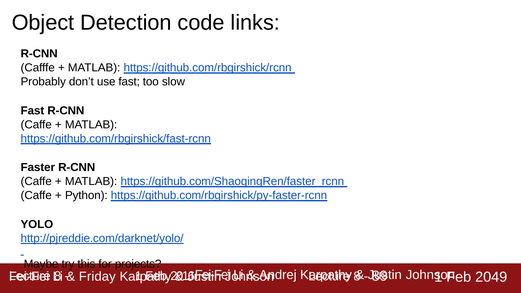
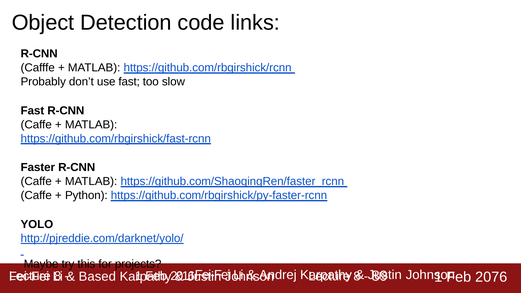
Friday: Friday -> Based
2049: 2049 -> 2076
